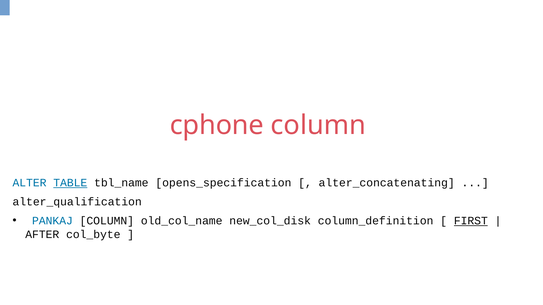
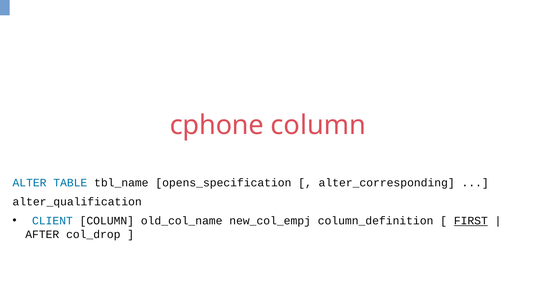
TABLE underline: present -> none
alter_concatenating: alter_concatenating -> alter_corresponding
PANKAJ: PANKAJ -> CLIENT
new_col_disk: new_col_disk -> new_col_empj
col_byte: col_byte -> col_drop
